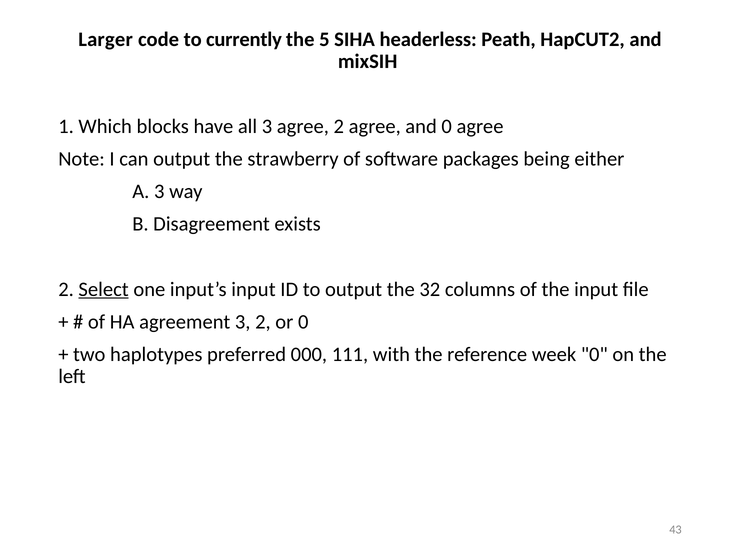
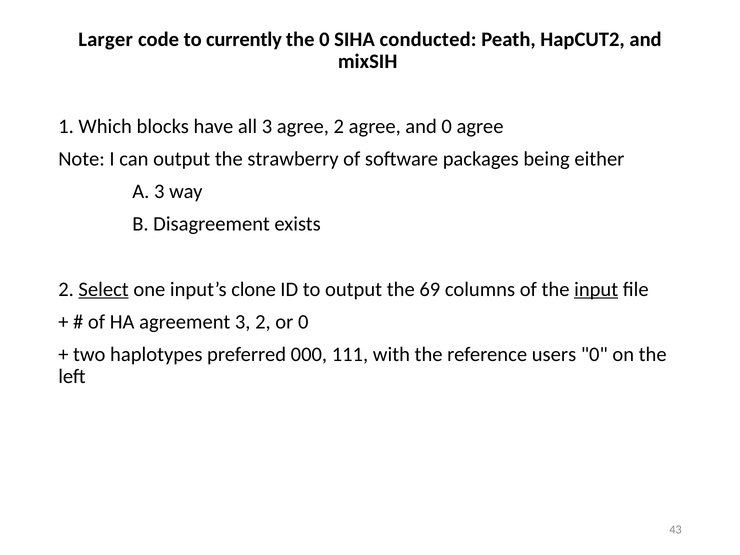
the 5: 5 -> 0
headerless: headerless -> conducted
input’s input: input -> clone
32: 32 -> 69
input at (596, 289) underline: none -> present
week: week -> users
